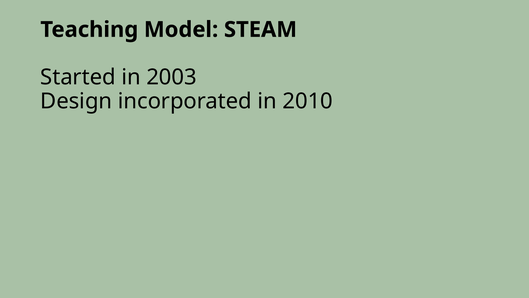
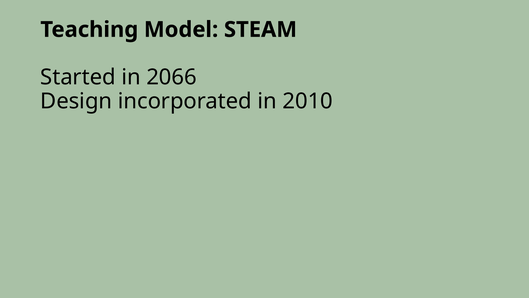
2003: 2003 -> 2066
